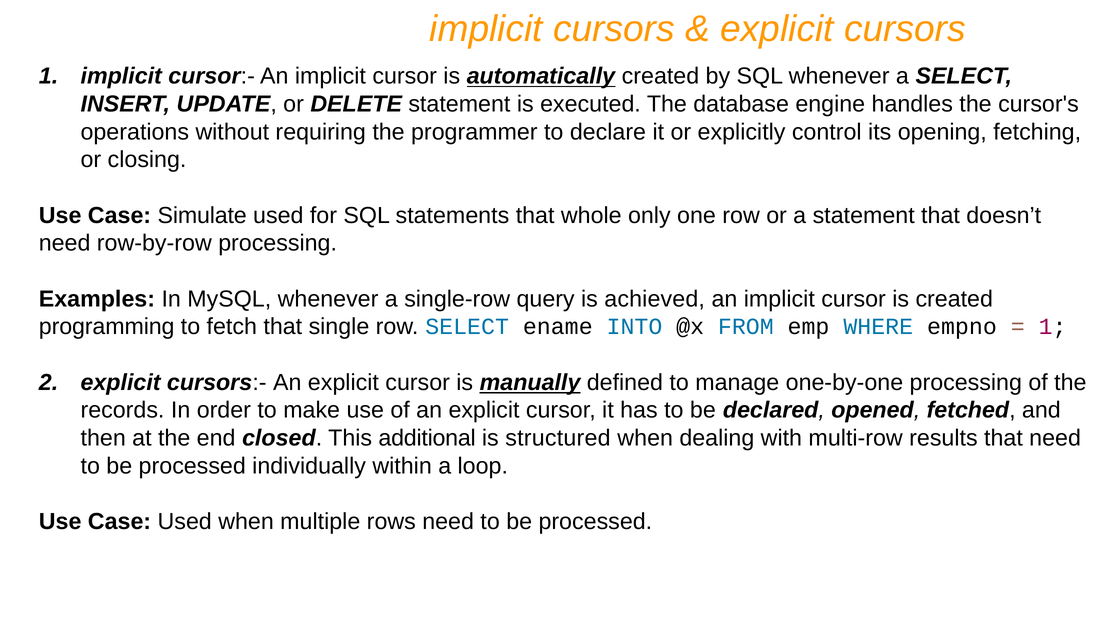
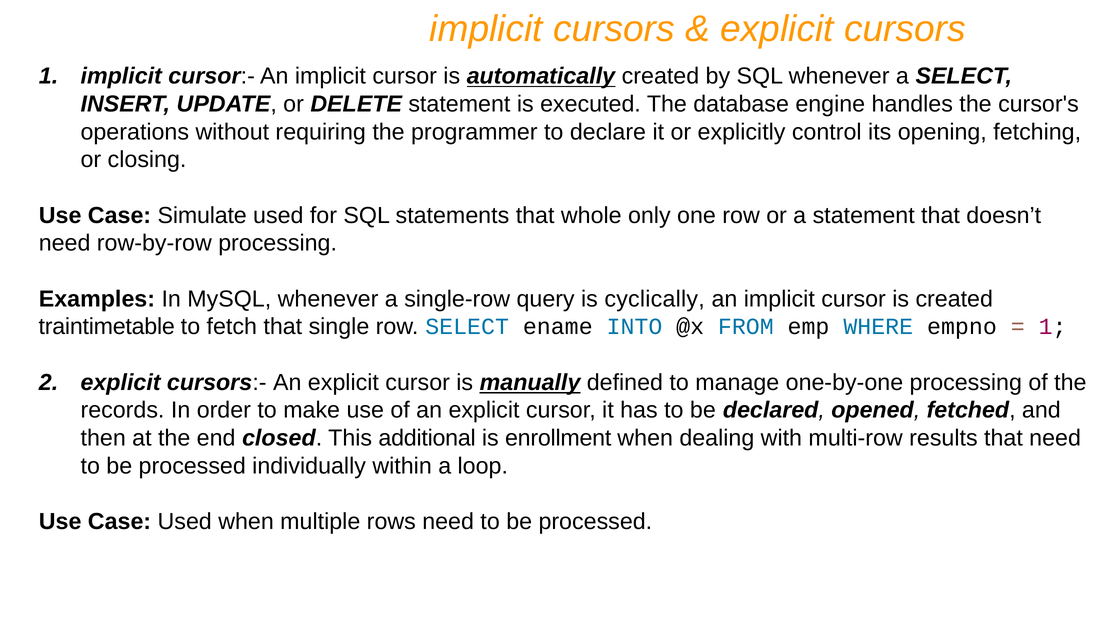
achieved: achieved -> cyclically
programming: programming -> traintimetable
structured: structured -> enrollment
